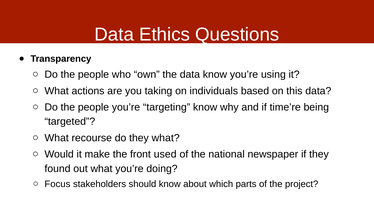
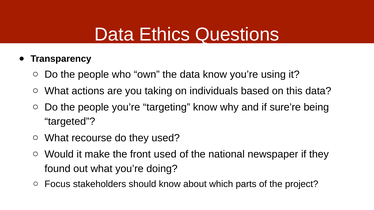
time’re: time’re -> sure’re
they what: what -> used
